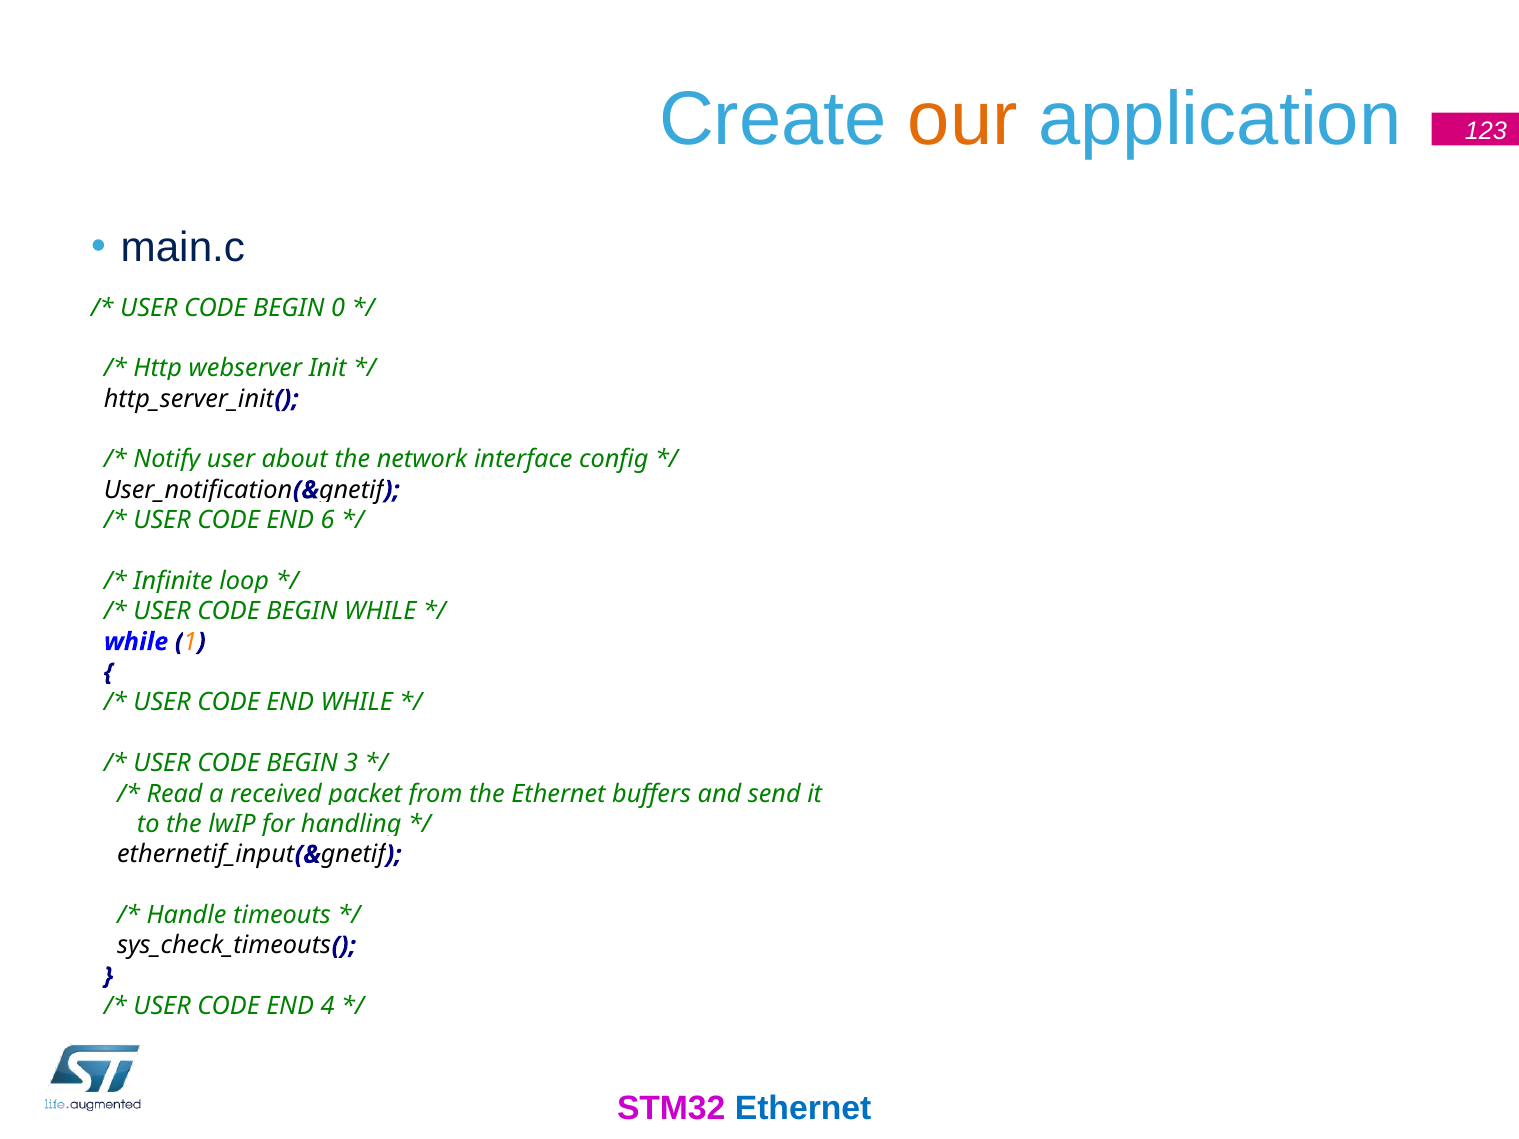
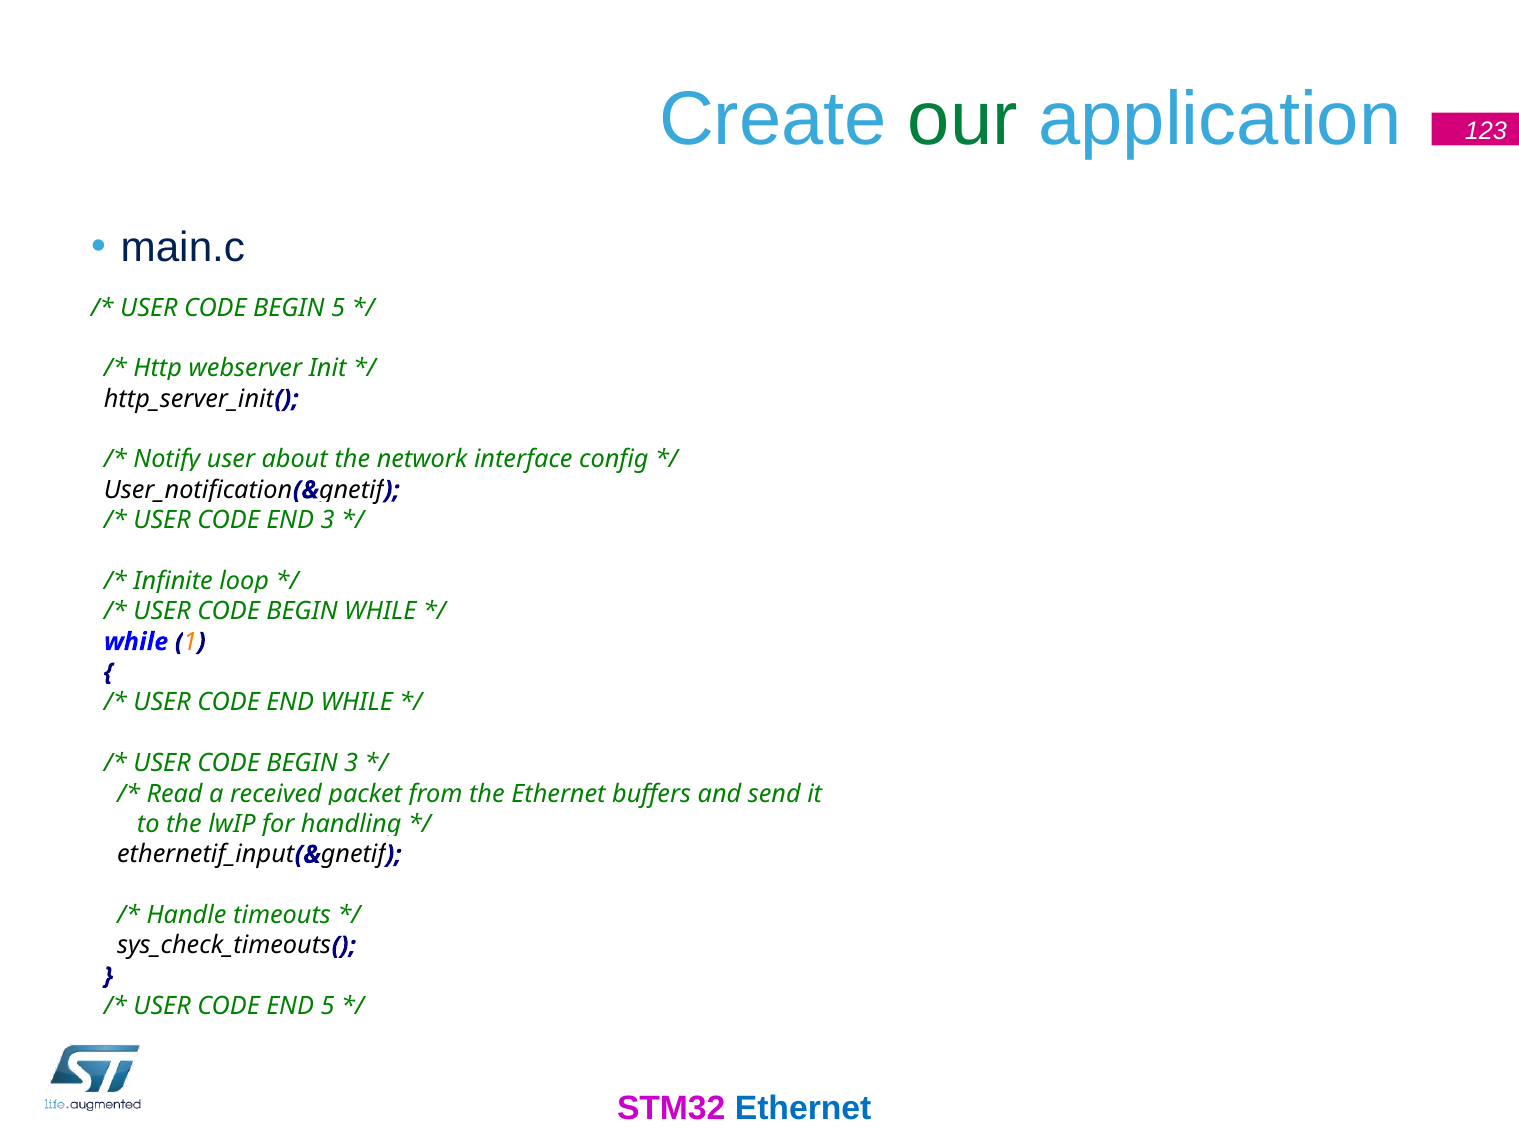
our colour: orange -> green
BEGIN 0: 0 -> 5
END 6: 6 -> 3
END 4: 4 -> 5
